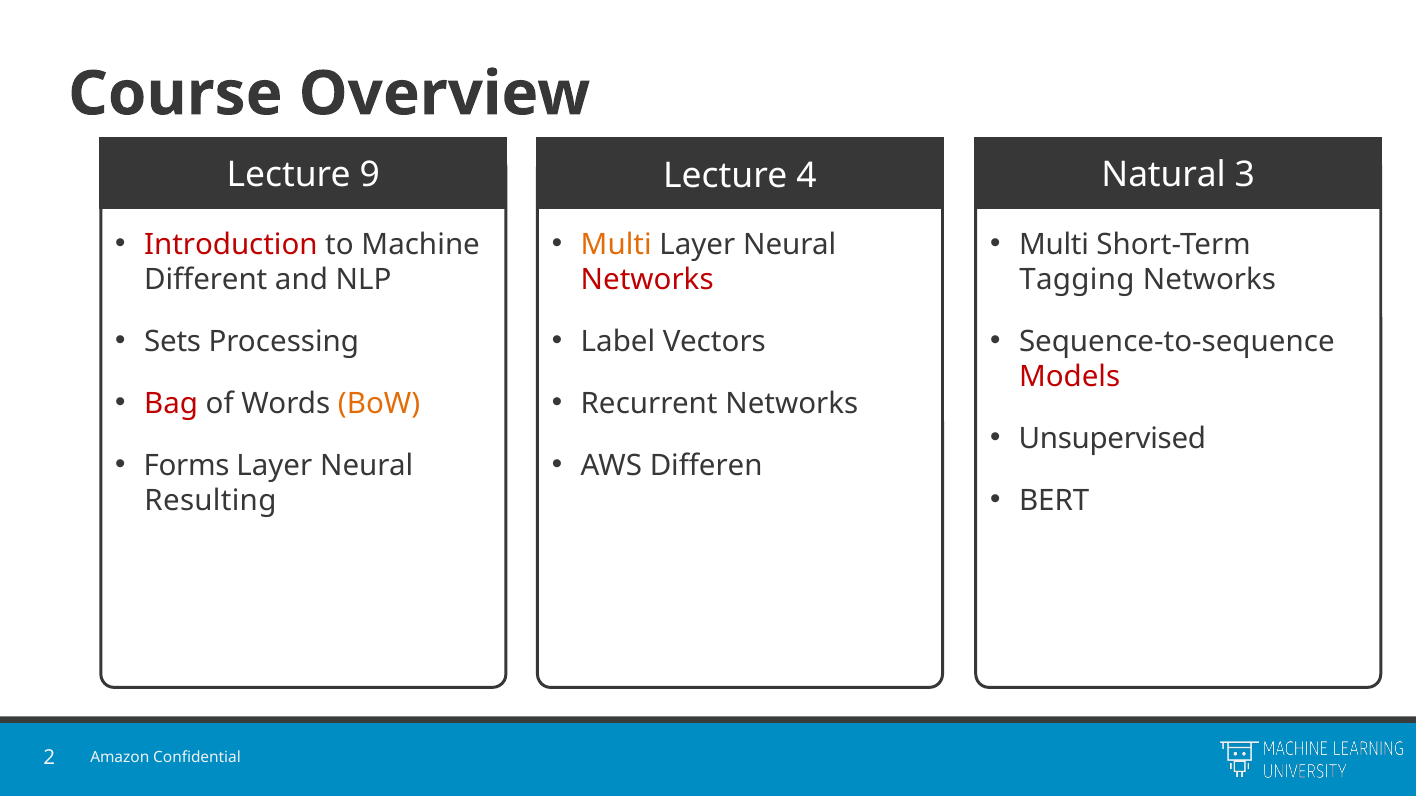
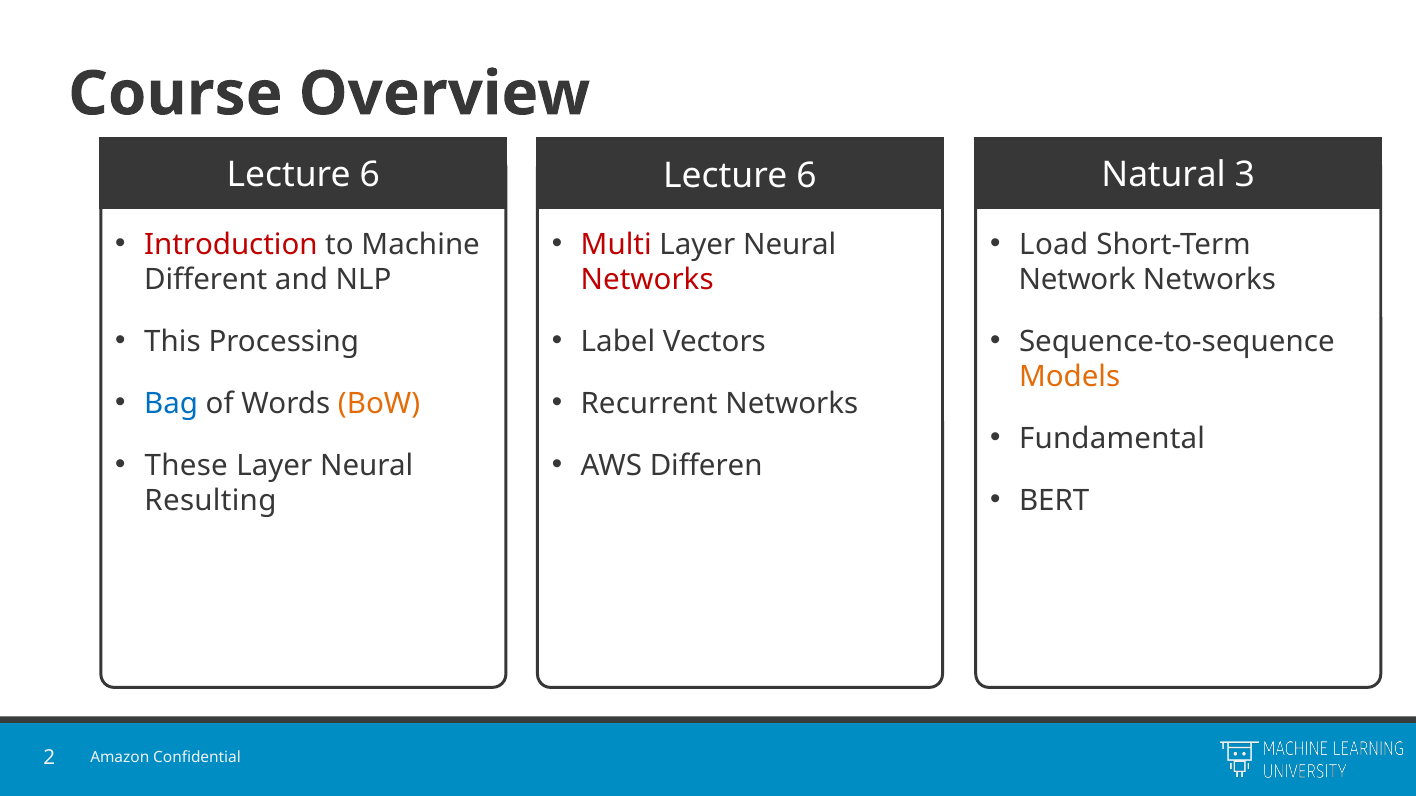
9 at (370, 175): 9 -> 6
4 at (806, 175): 4 -> 6
Multi at (616, 244) colour: orange -> red
Multi at (1054, 244): Multi -> Load
Tagging: Tagging -> Network
Sets: Sets -> This
Models colour: red -> orange
Bag colour: red -> blue
Unsupervised: Unsupervised -> Fundamental
Forms: Forms -> These
